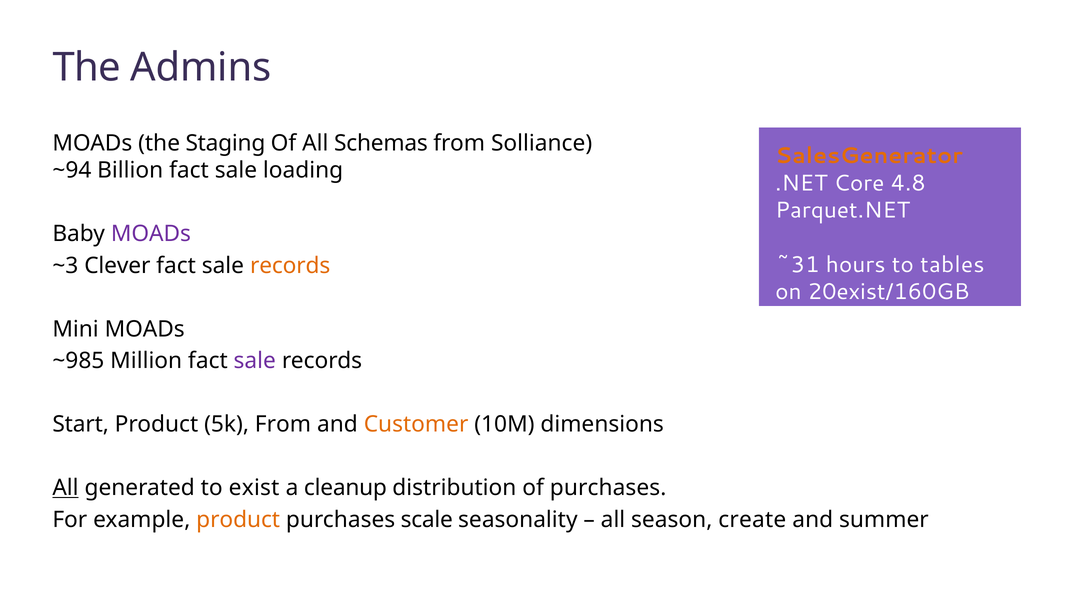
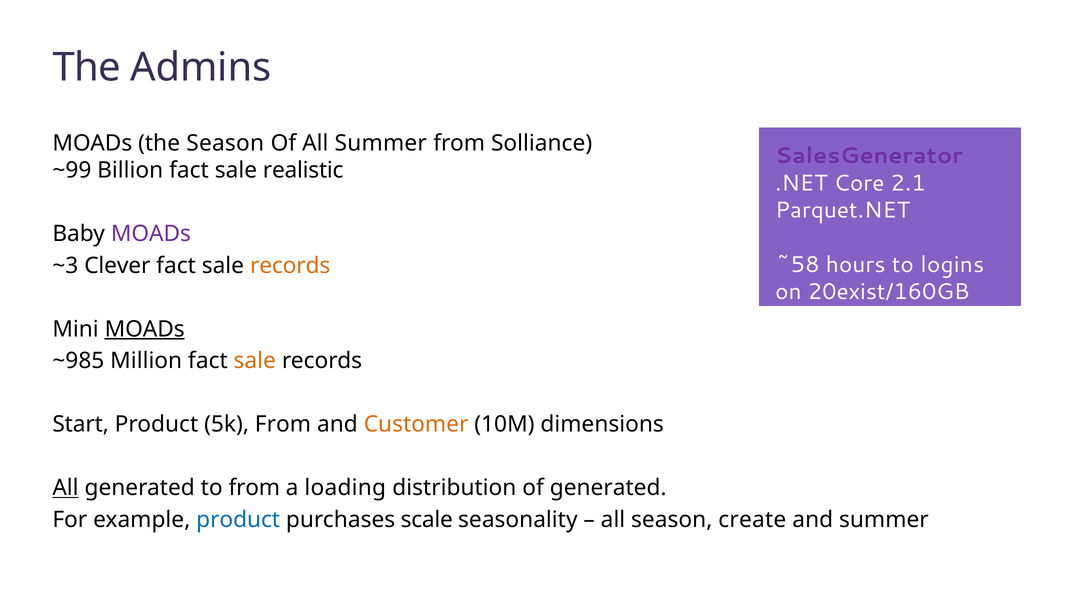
the Staging: Staging -> Season
All Schemas: Schemas -> Summer
SalesGenerator colour: orange -> purple
~94: ~94 -> ~99
loading: loading -> realistic
4.8: 4.8 -> 2.1
~31: ~31 -> ~58
tables: tables -> logins
MOADs at (145, 329) underline: none -> present
sale at (255, 361) colour: purple -> orange
to exist: exist -> from
cleanup: cleanup -> loading
of purchases: purchases -> generated
product at (238, 520) colour: orange -> blue
